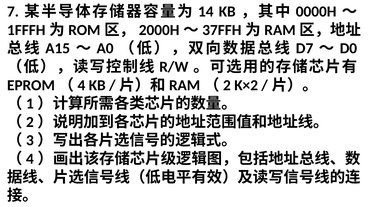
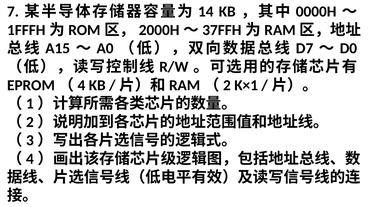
K×2: K×2 -> K×1
